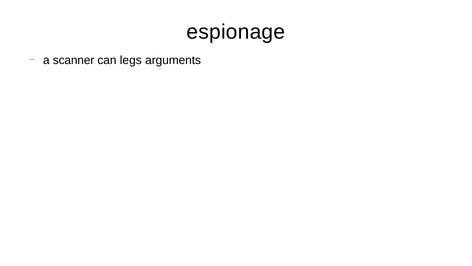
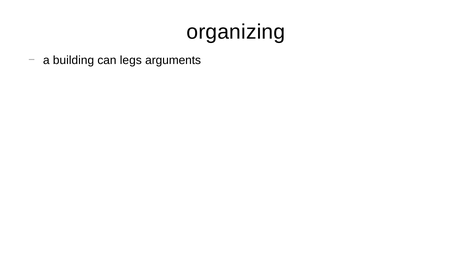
espionage: espionage -> organizing
scanner: scanner -> building
